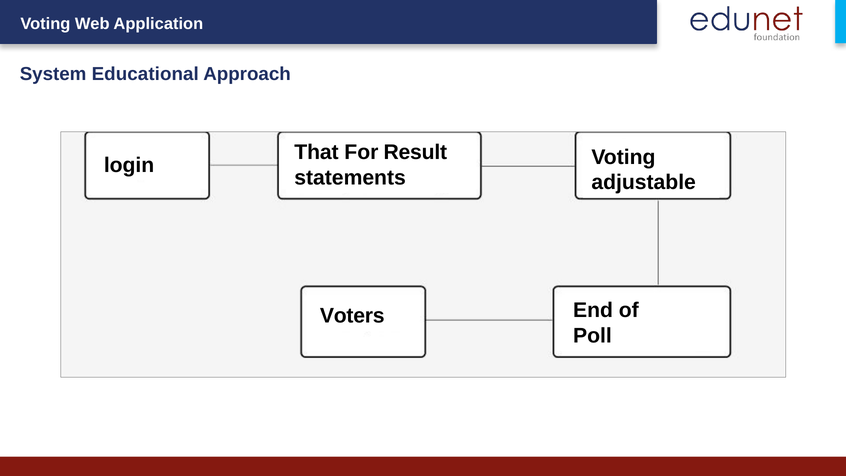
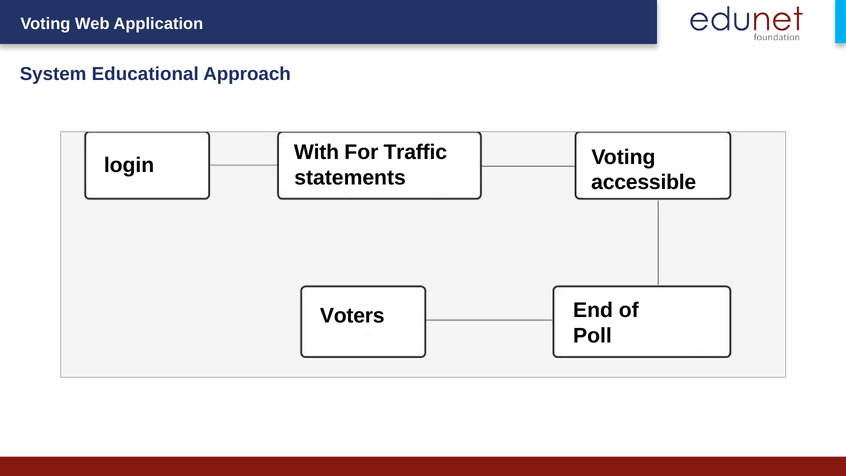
That: That -> With
Result: Result -> Traffic
adjustable: adjustable -> accessible
